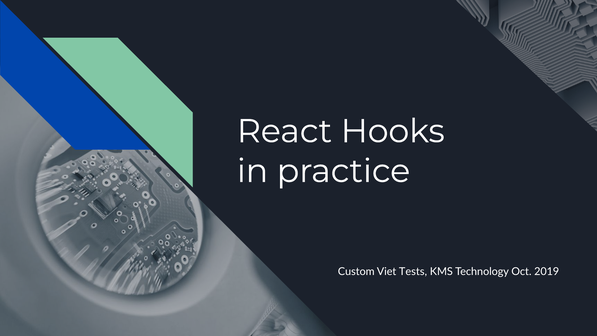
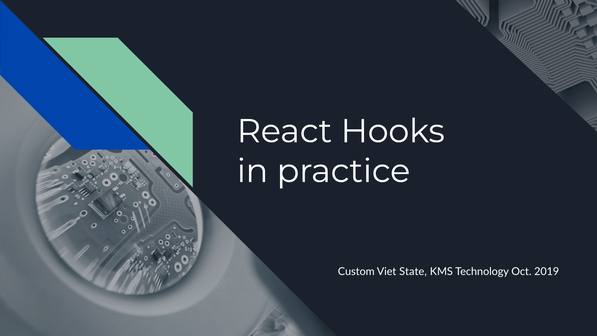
Tests: Tests -> State
